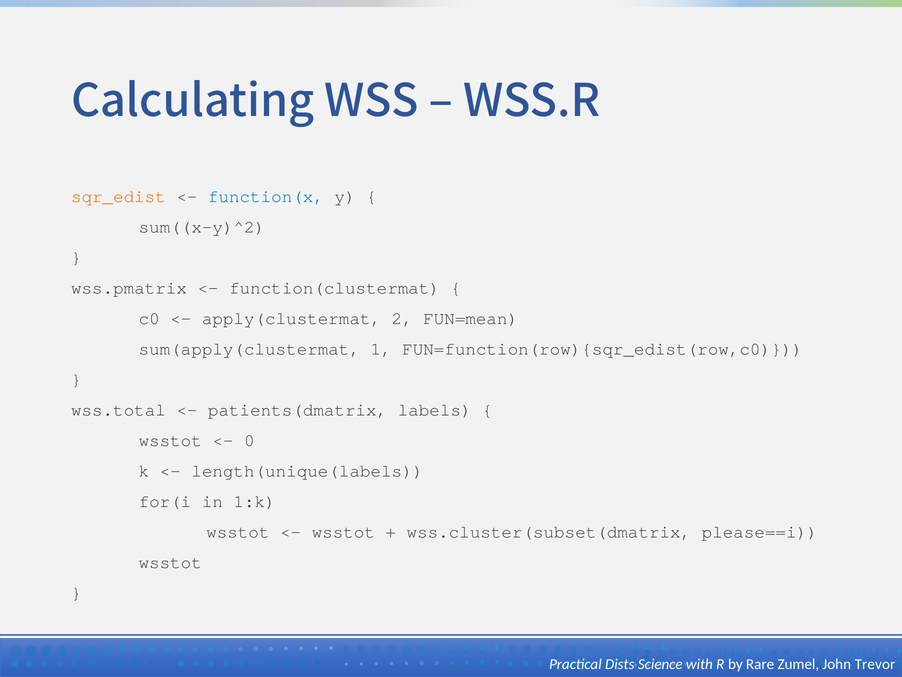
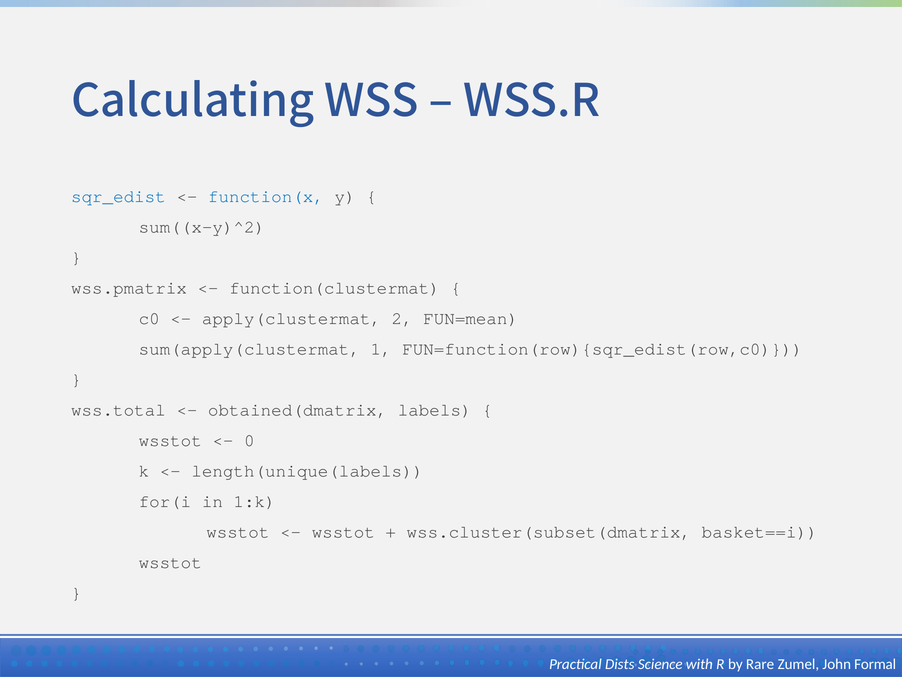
sqr_edist colour: orange -> blue
patients(dmatrix: patients(dmatrix -> obtained(dmatrix
please==i: please==i -> basket==i
Trevor: Trevor -> Formal
